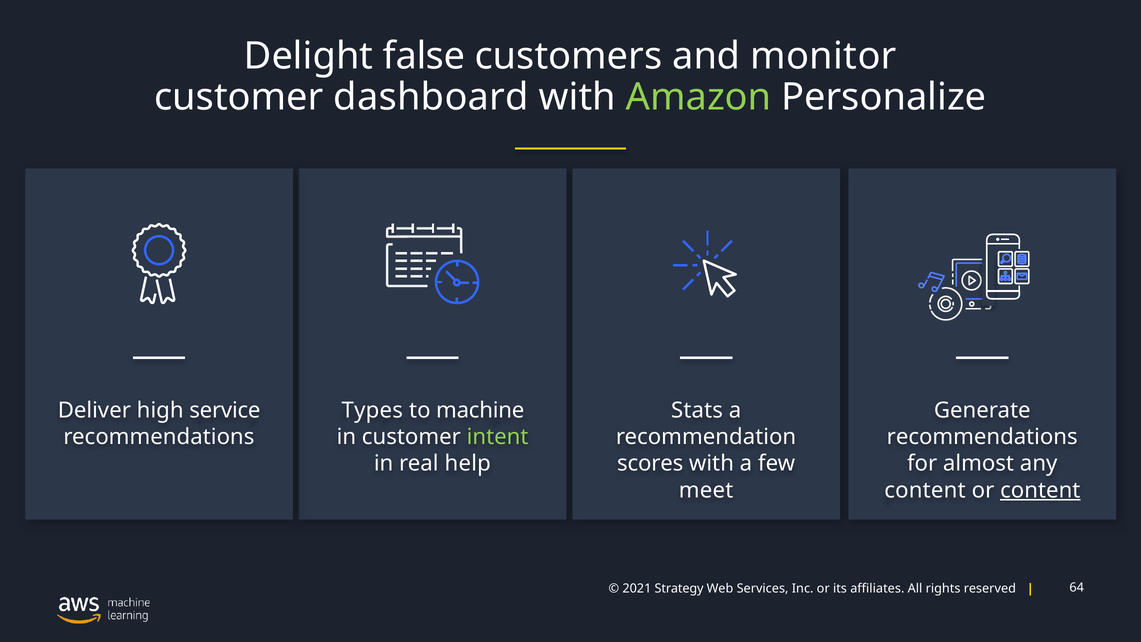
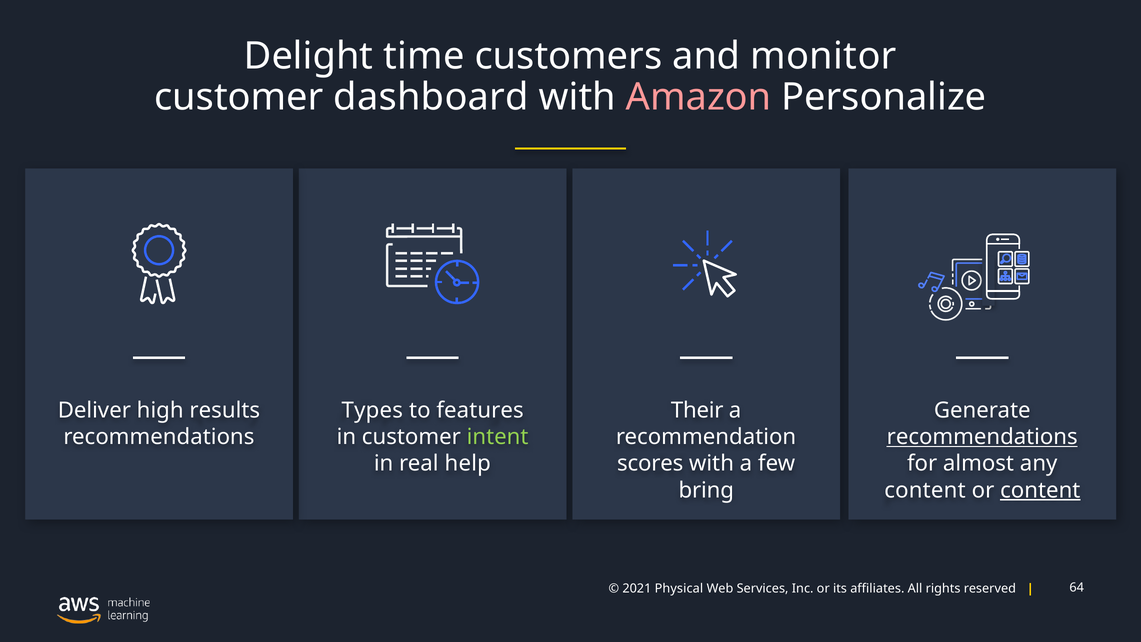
false: false -> time
Amazon colour: light green -> pink
service: service -> results
machine: machine -> features
Stats: Stats -> Their
recommendations at (982, 437) underline: none -> present
meet: meet -> bring
Strategy: Strategy -> Physical
